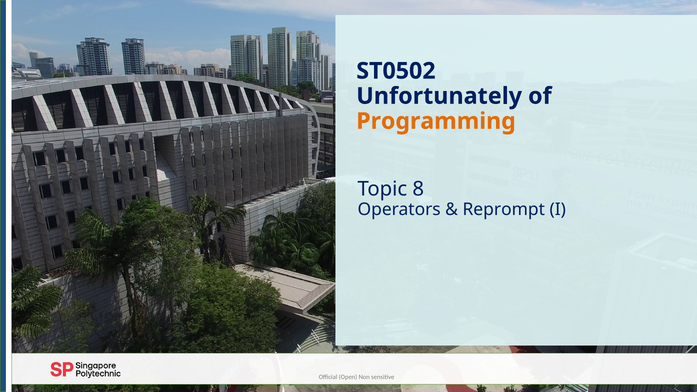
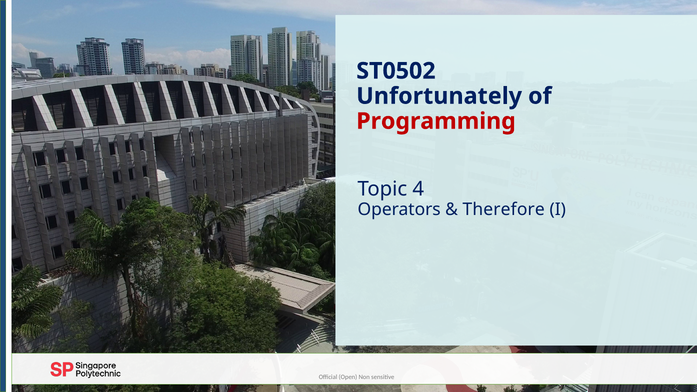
Programming colour: orange -> red
8: 8 -> 4
Reprompt: Reprompt -> Therefore
